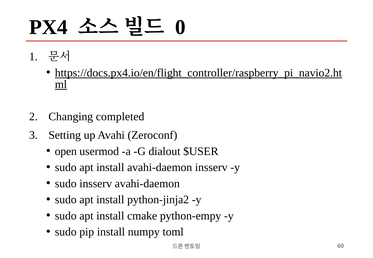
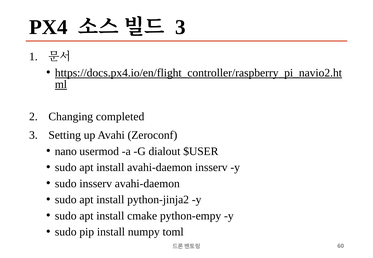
0 at (180, 27): 0 -> 3
open: open -> nano
